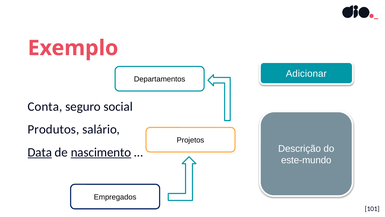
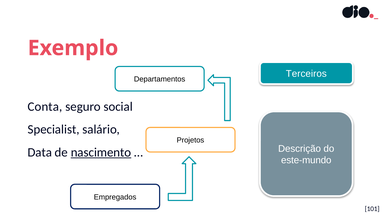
Adicionar: Adicionar -> Terceiros
Produtos: Produtos -> Specialist
Data underline: present -> none
